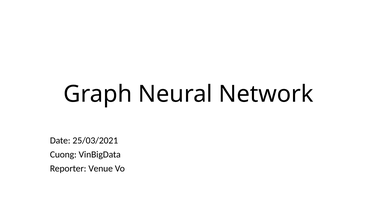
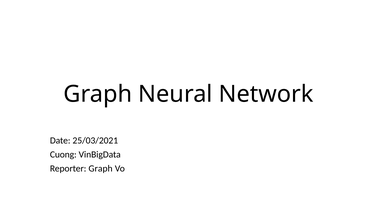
Reporter Venue: Venue -> Graph
